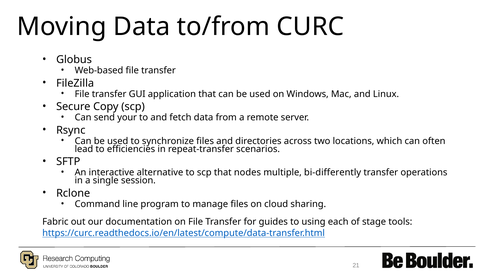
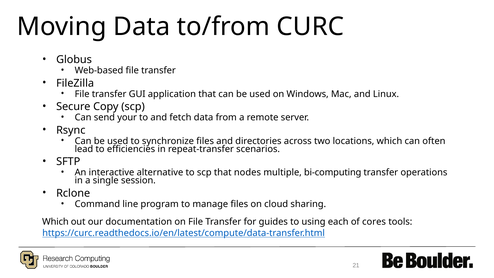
bi-differently: bi-differently -> bi-computing
Fabric at (55, 222): Fabric -> Which
stage: stage -> cores
